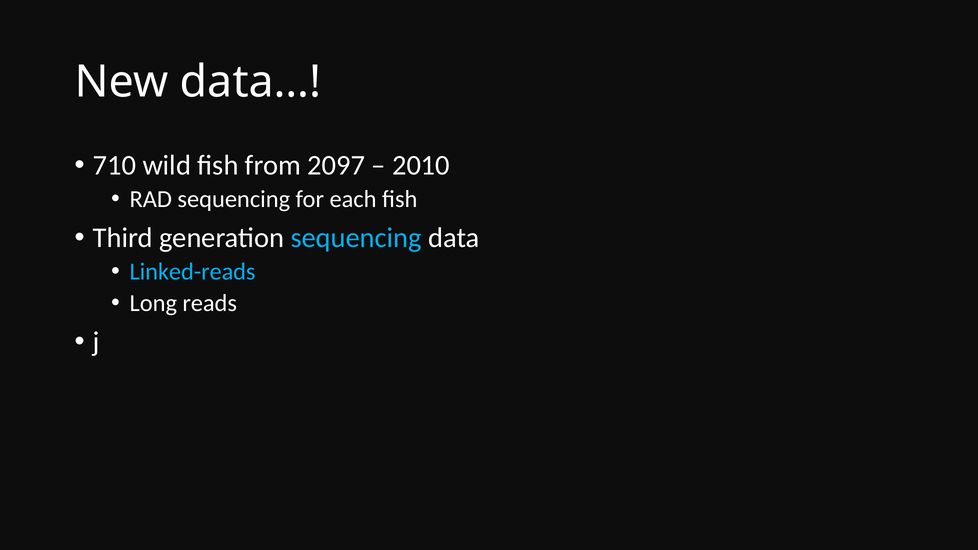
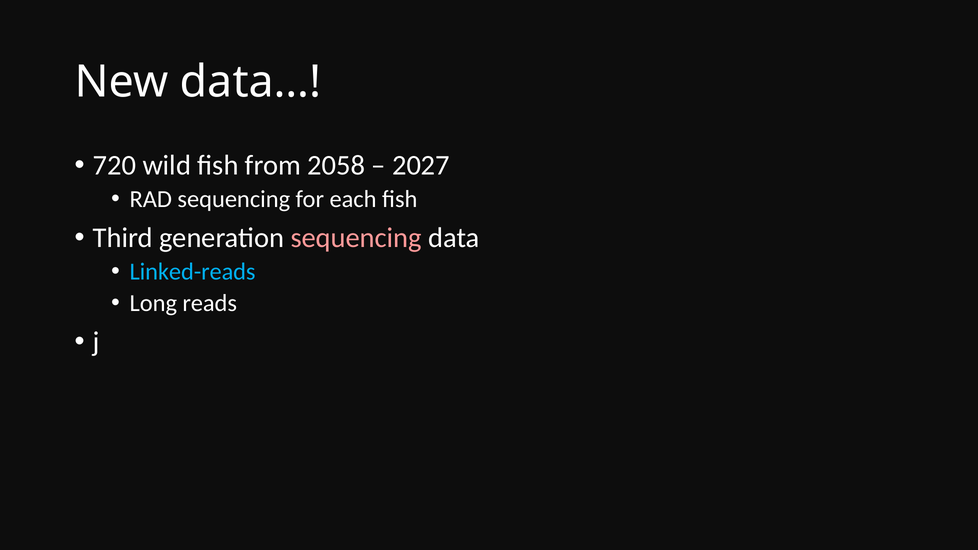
710: 710 -> 720
2097: 2097 -> 2058
2010: 2010 -> 2027
sequencing at (356, 238) colour: light blue -> pink
